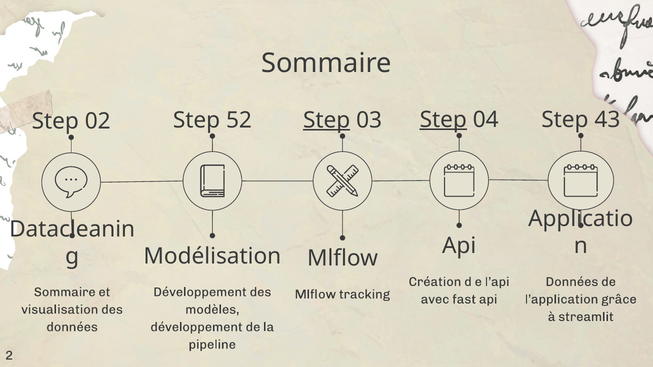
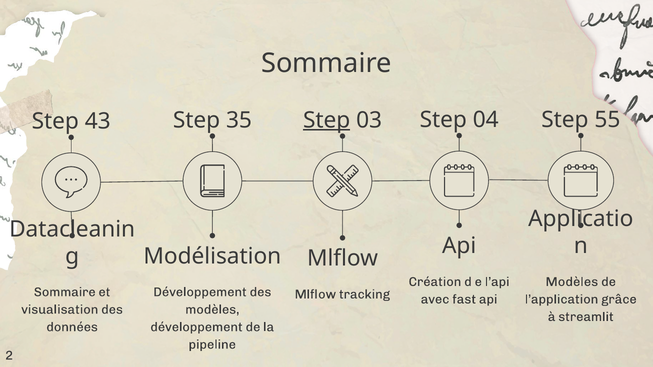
Step at (443, 120) underline: present -> none
43: 43 -> 55
52: 52 -> 35
02: 02 -> 43
Données at (572, 282): Données -> Modèles
